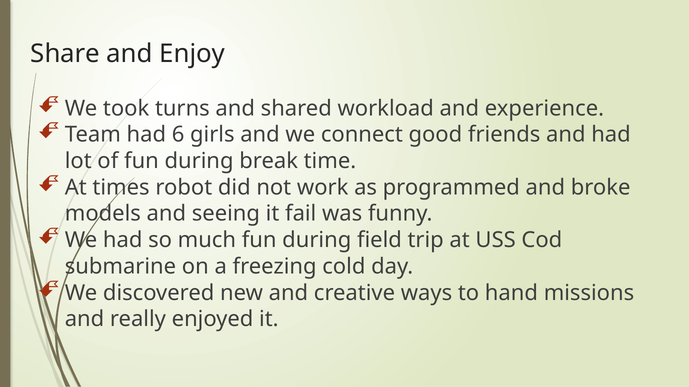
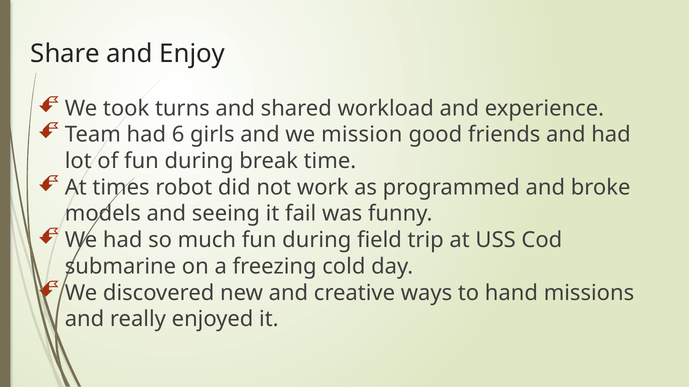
connect: connect -> mission
